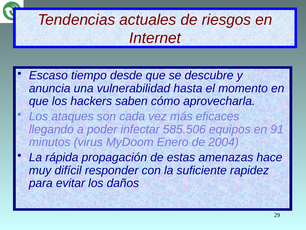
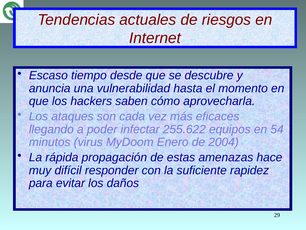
585.506: 585.506 -> 255.622
91: 91 -> 54
